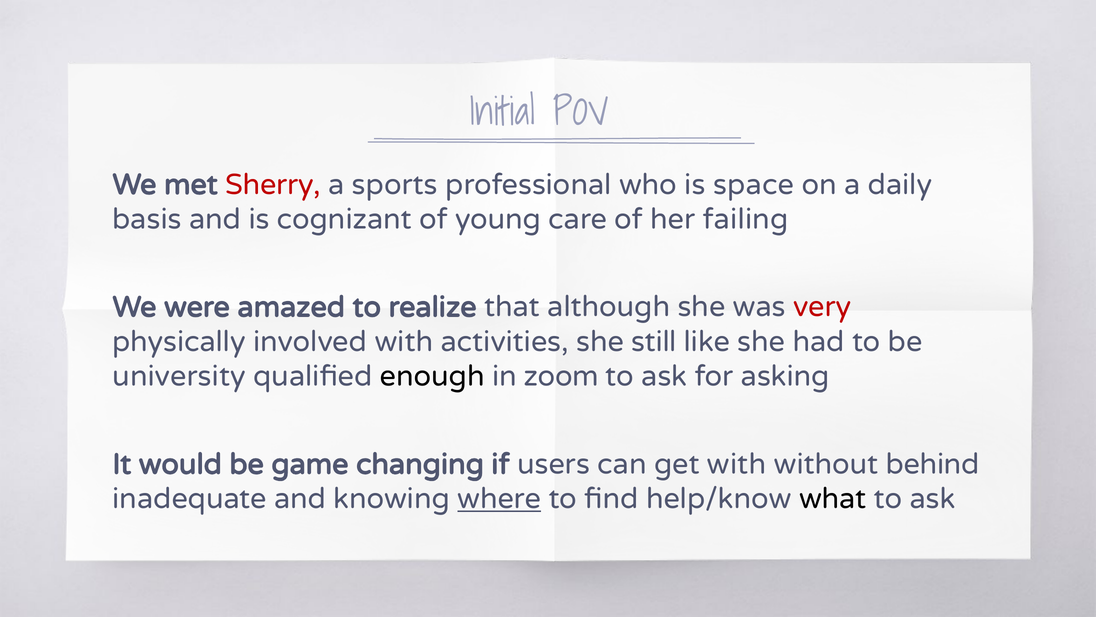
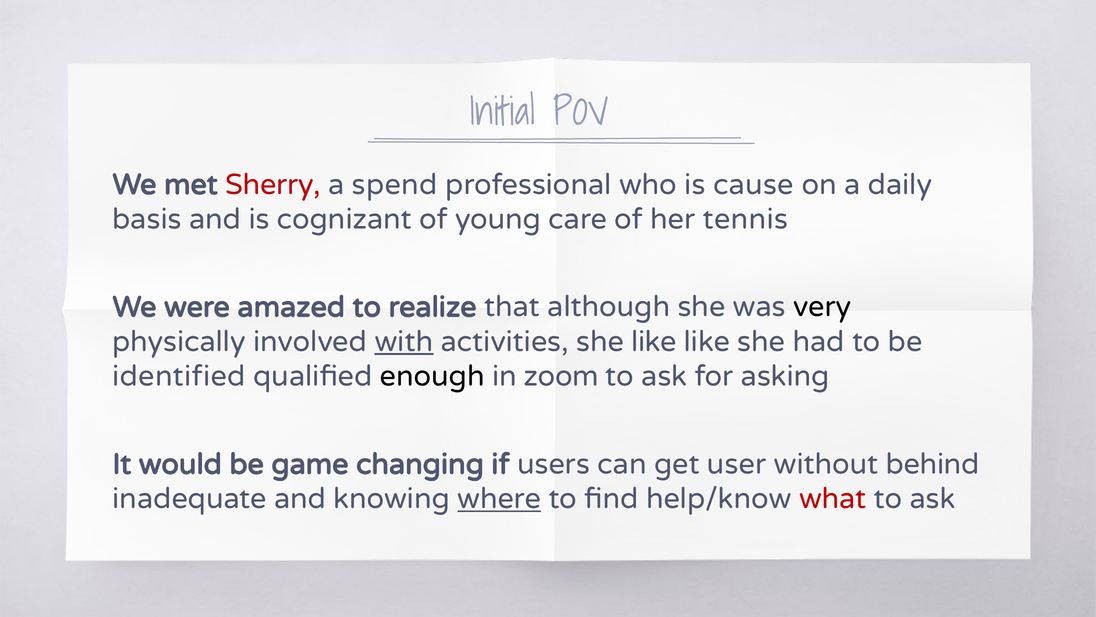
sports: sports -> spend
space: space -> cause
failing: failing -> tennis
very colour: red -> black
with at (404, 341) underline: none -> present
she still: still -> like
university: university -> identified
get with: with -> user
what colour: black -> red
